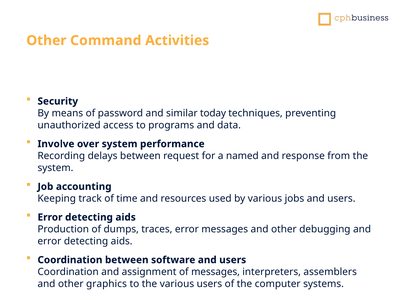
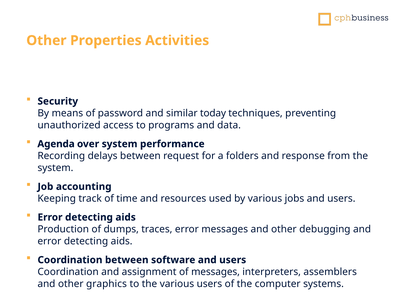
Command: Command -> Properties
Involve: Involve -> Agenda
named: named -> folders
